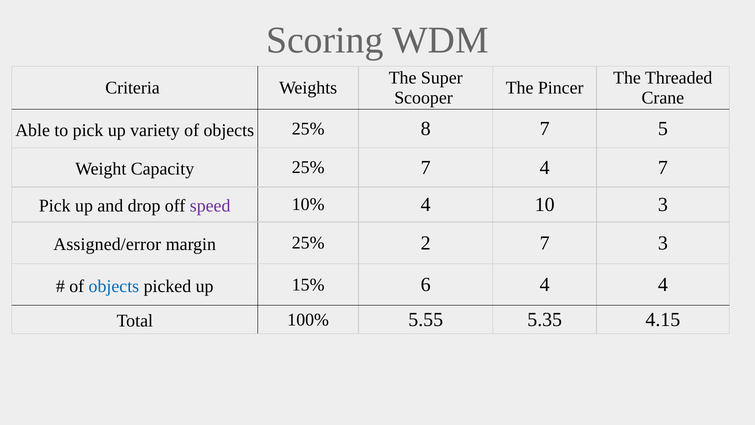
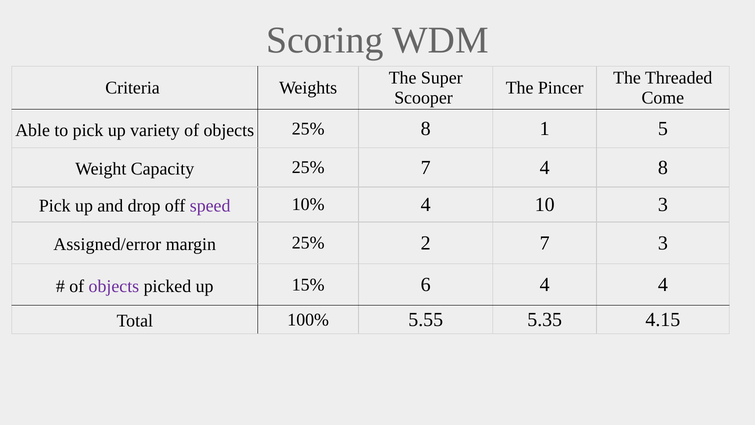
Crane: Crane -> Come
8 7: 7 -> 1
4 7: 7 -> 8
objects at (114, 286) colour: blue -> purple
